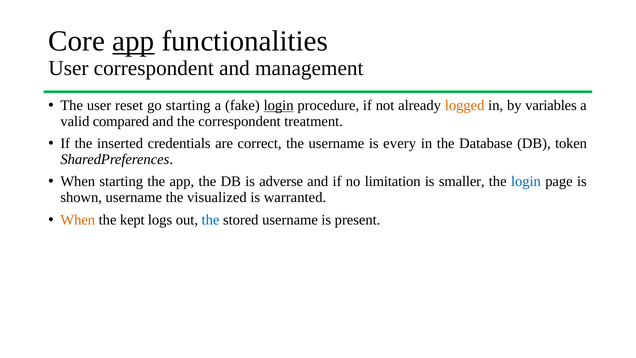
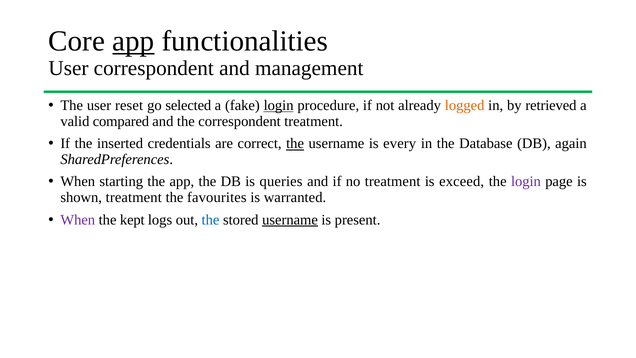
go starting: starting -> selected
variables: variables -> retrieved
the at (295, 143) underline: none -> present
token: token -> again
adverse: adverse -> queries
no limitation: limitation -> treatment
smaller: smaller -> exceed
login at (526, 182) colour: blue -> purple
shown username: username -> treatment
visualized: visualized -> favourites
When at (78, 220) colour: orange -> purple
username at (290, 220) underline: none -> present
